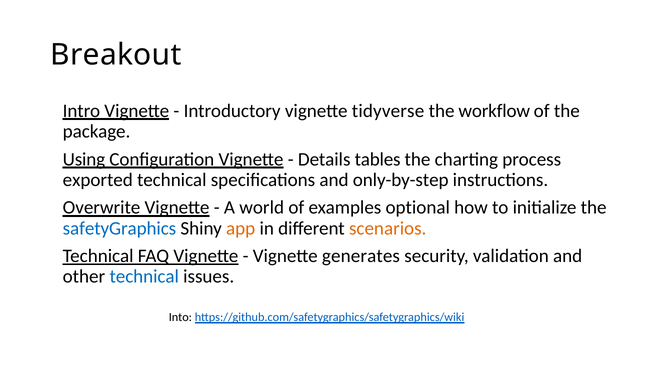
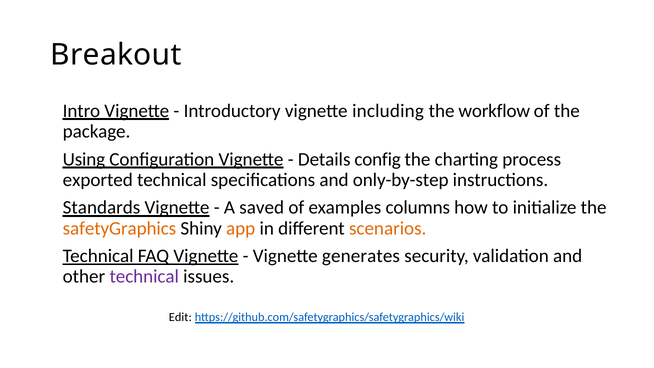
tidyverse: tidyverse -> including
tables: tables -> config
Overwrite: Overwrite -> Standards
world: world -> saved
optional: optional -> columns
safetyGraphics colour: blue -> orange
technical at (144, 277) colour: blue -> purple
Into: Into -> Edit
